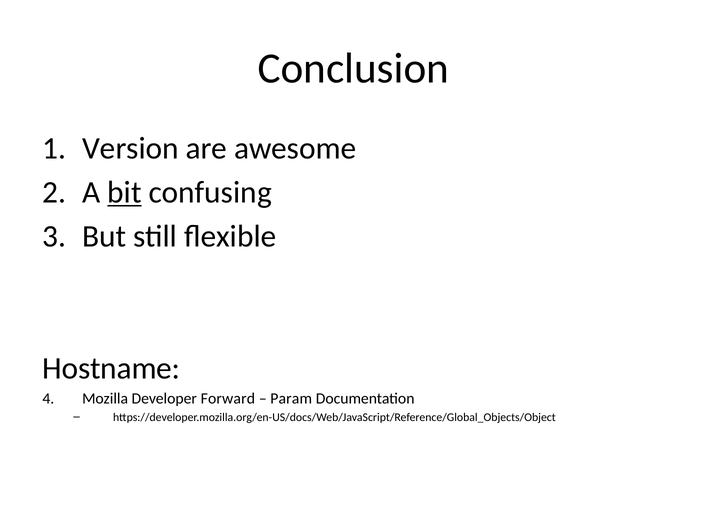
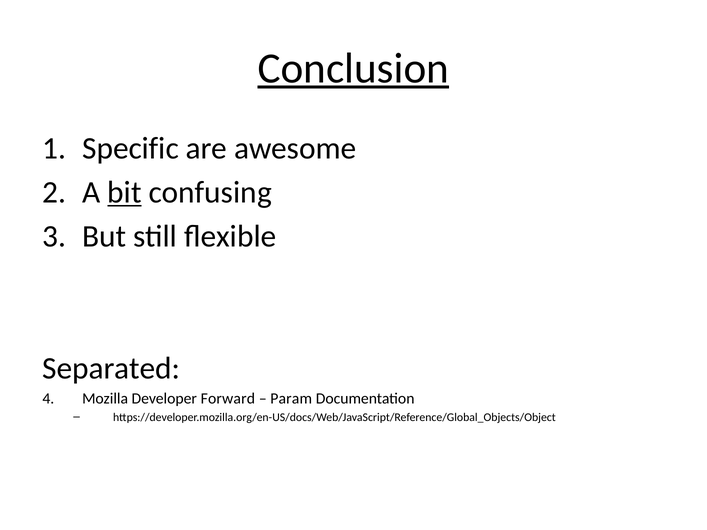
Conclusion underline: none -> present
Version: Version -> Specific
Hostname: Hostname -> Separated
